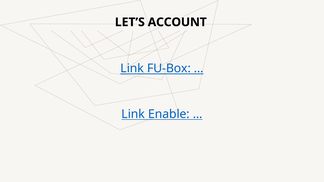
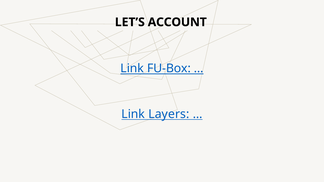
Enable: Enable -> Layers
